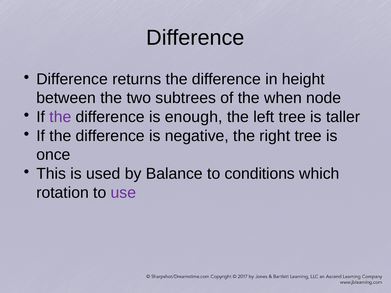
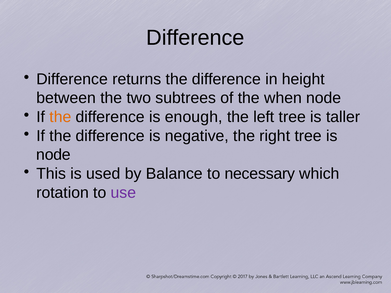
the at (60, 117) colour: purple -> orange
once at (53, 155): once -> node
conditions: conditions -> necessary
